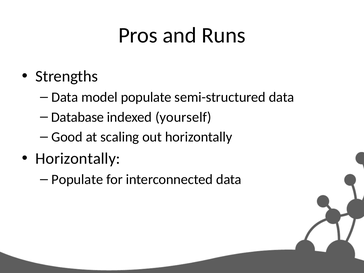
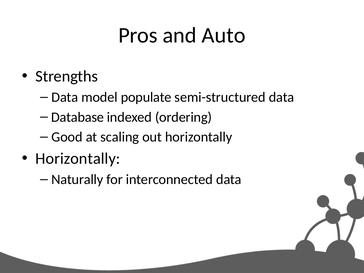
Runs: Runs -> Auto
yourself: yourself -> ordering
Populate at (77, 179): Populate -> Naturally
